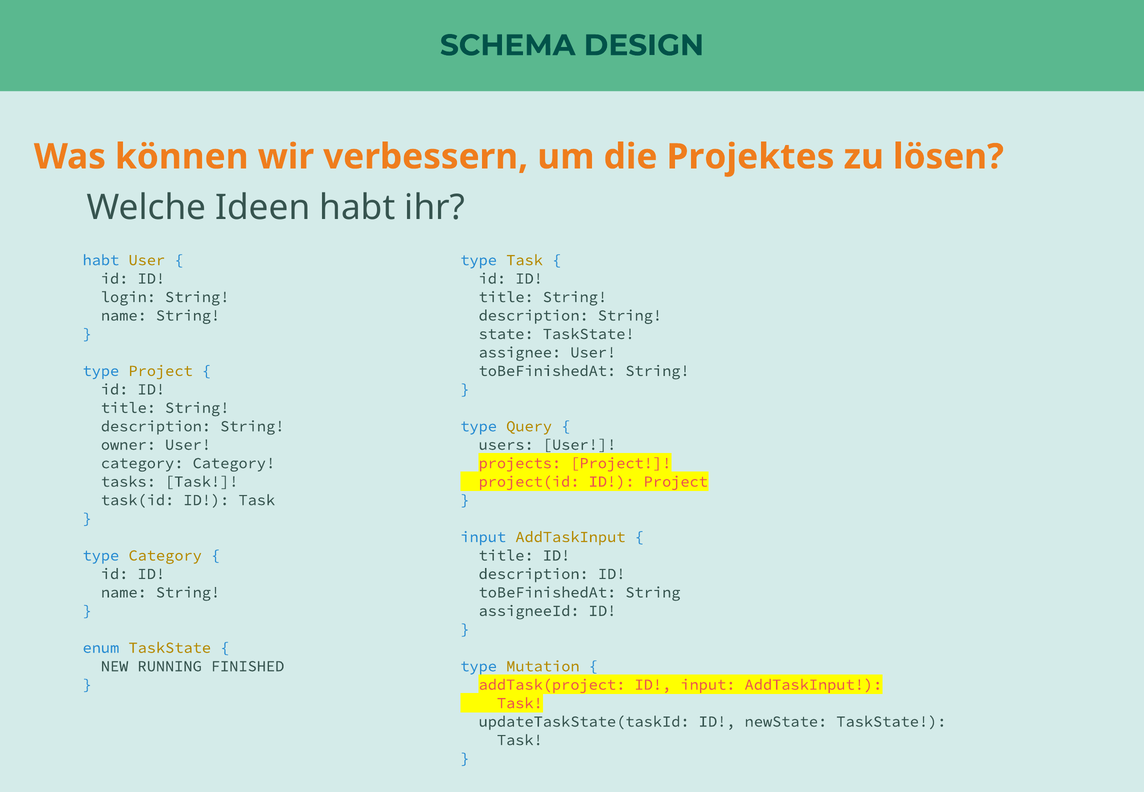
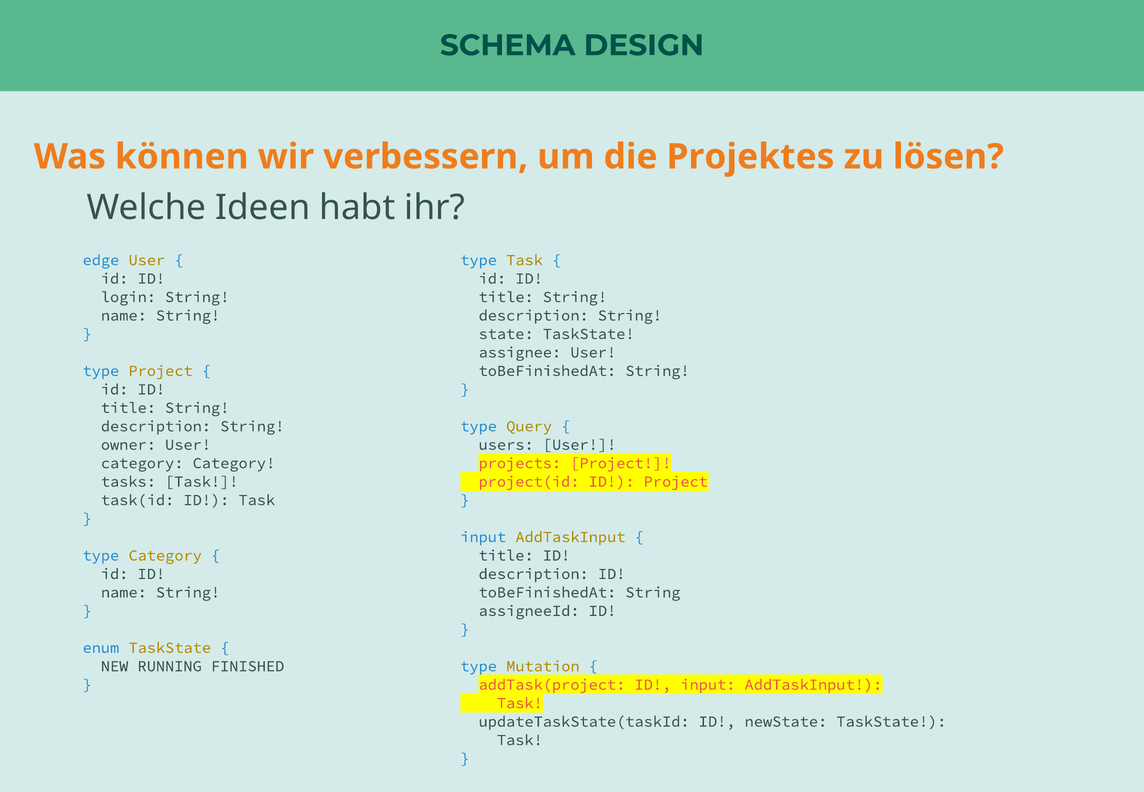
habt at (101, 260): habt -> edge
